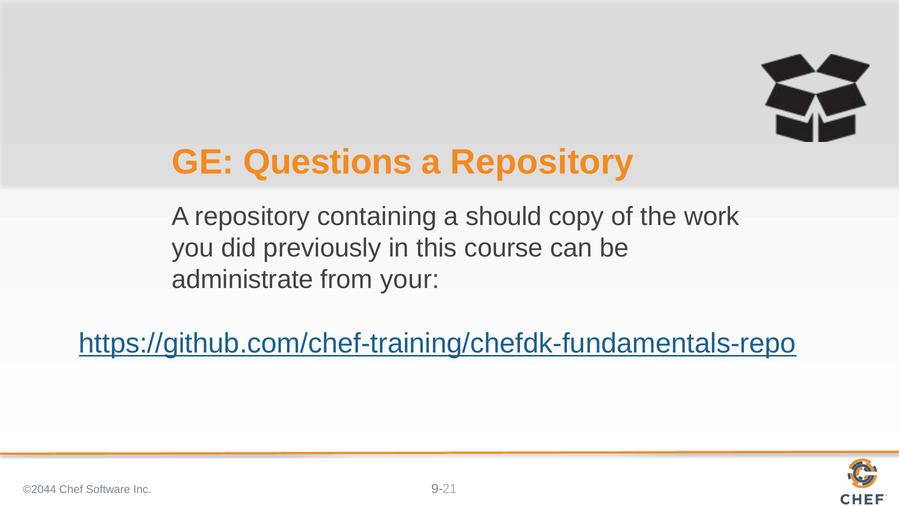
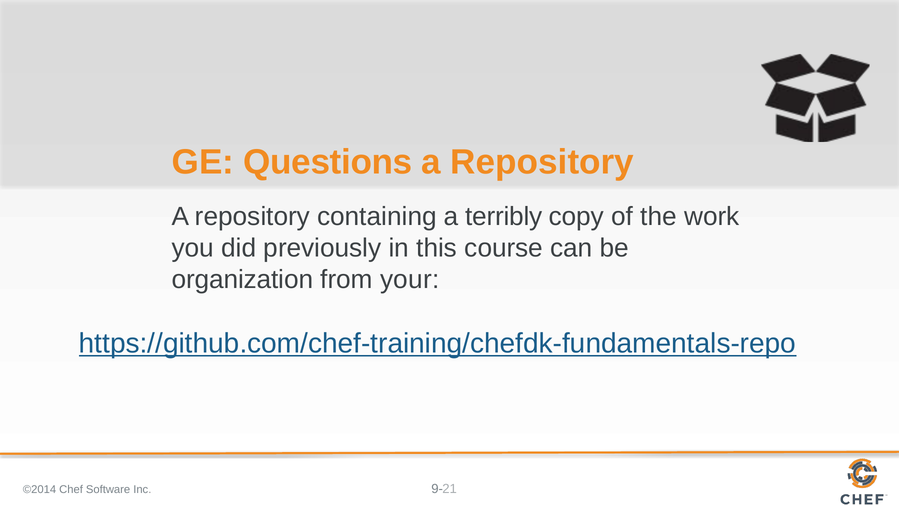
should: should -> terribly
administrate: administrate -> organization
©2044: ©2044 -> ©2014
